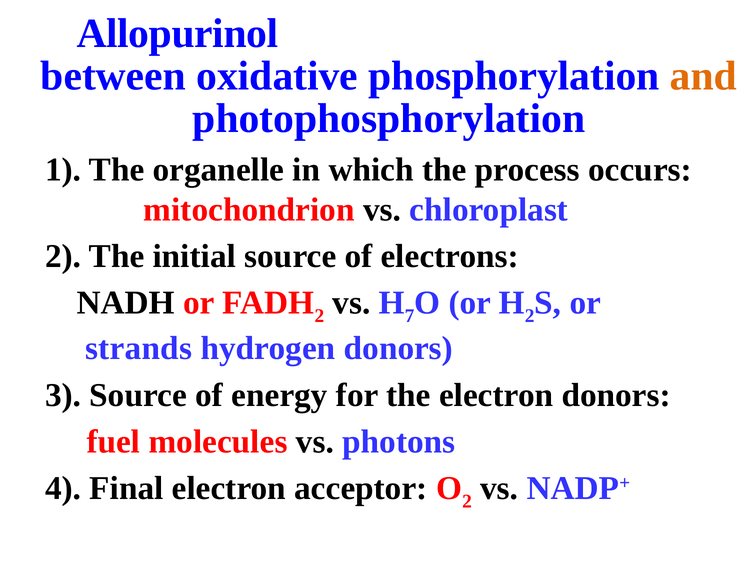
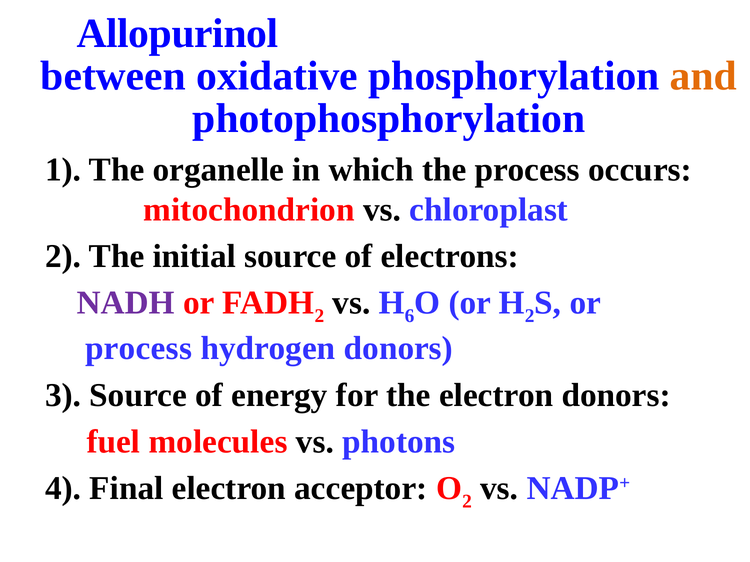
NADH colour: black -> purple
7: 7 -> 6
strands at (139, 349): strands -> process
